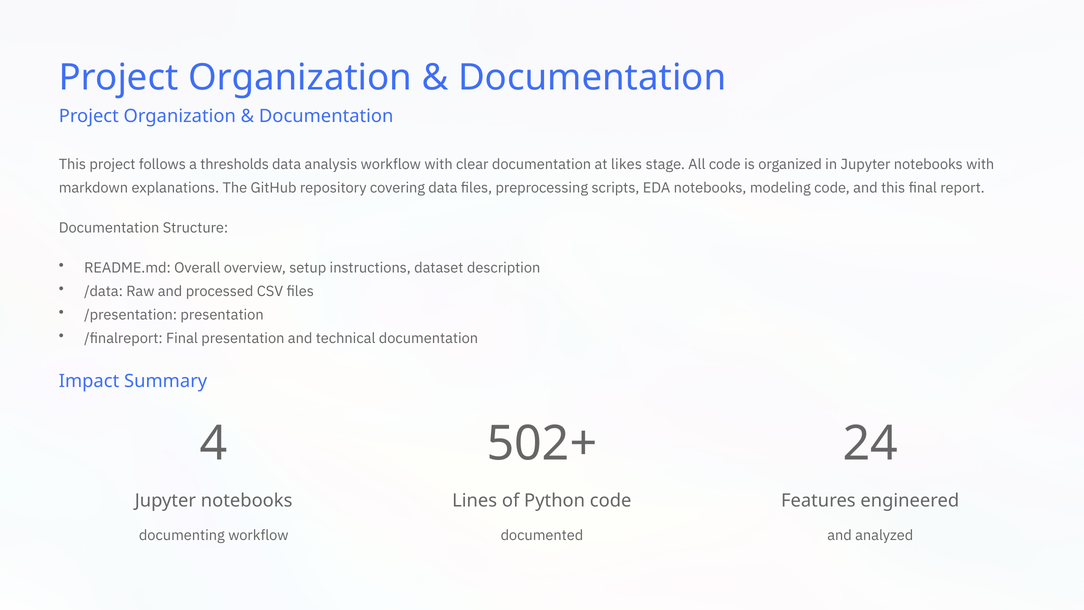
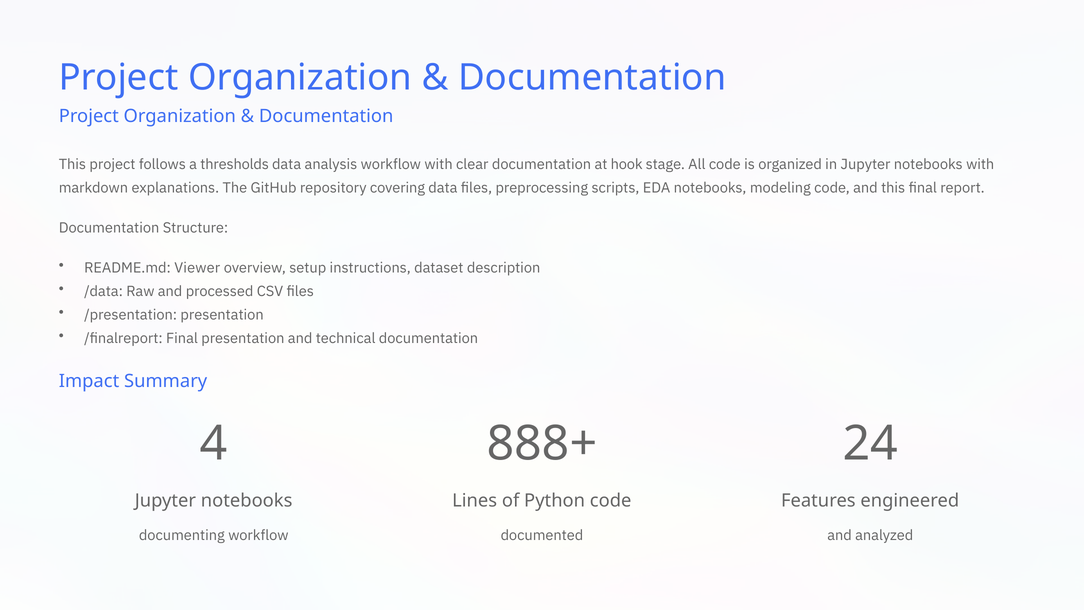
likes: likes -> hook
Overall: Overall -> Viewer
502+: 502+ -> 888+
